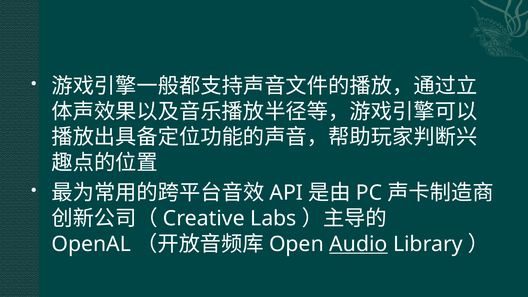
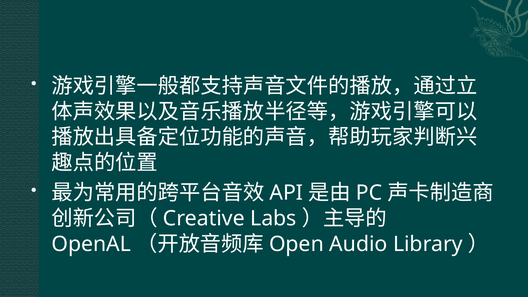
Audio underline: present -> none
